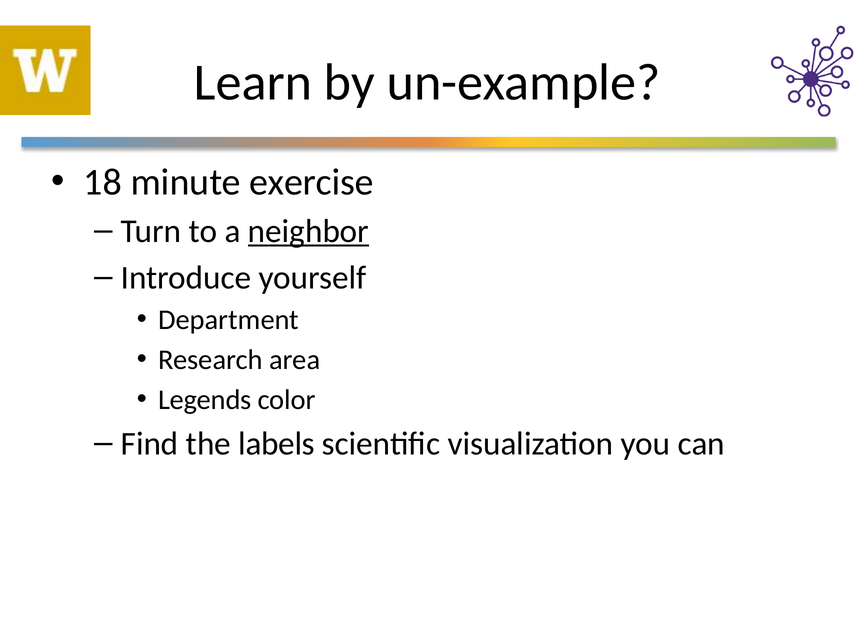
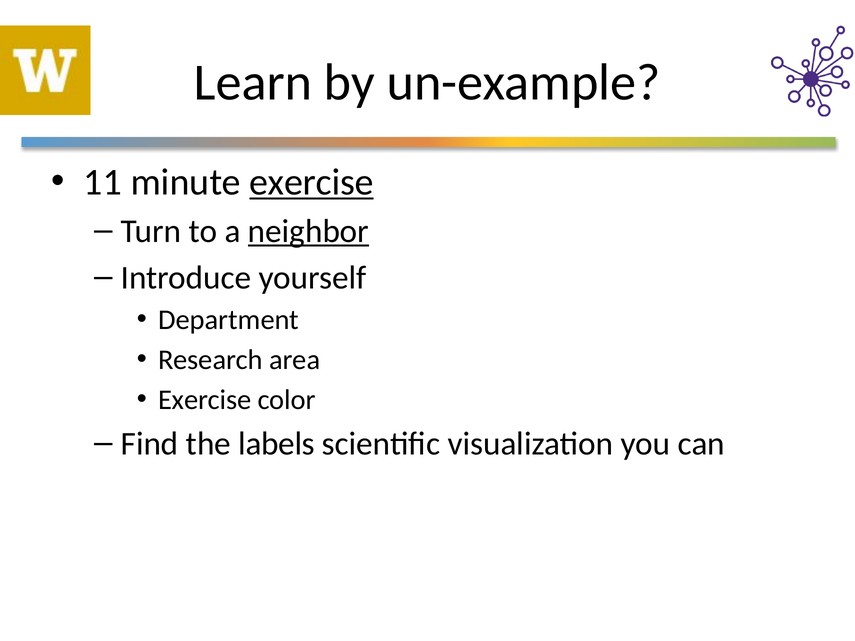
18: 18 -> 11
exercise at (311, 182) underline: none -> present
Legends at (205, 400): Legends -> Exercise
